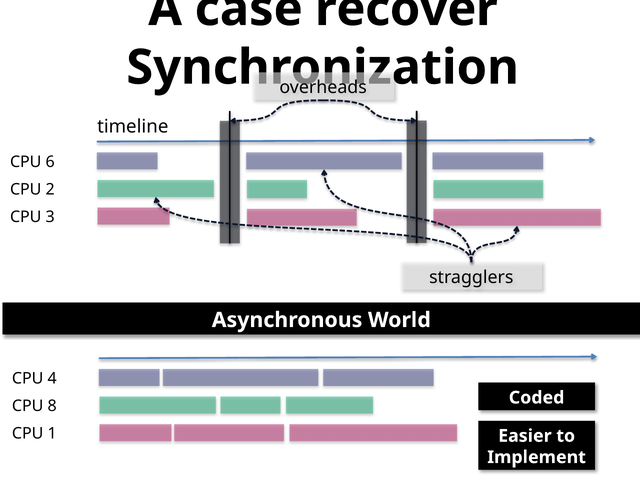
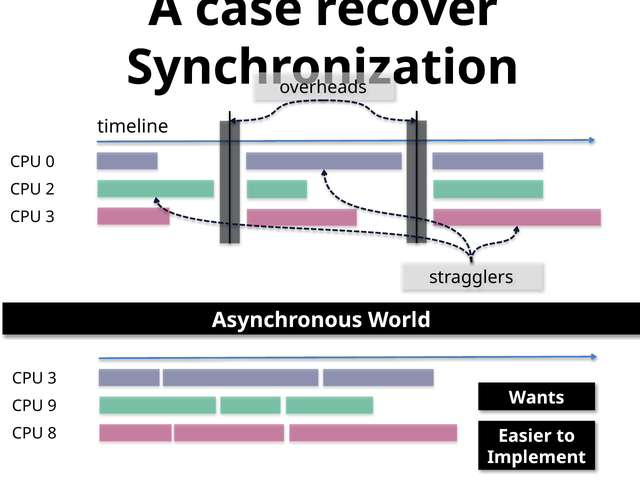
6: 6 -> 0
4 at (52, 378): 4 -> 3
Coded: Coded -> Wants
8: 8 -> 9
1: 1 -> 8
